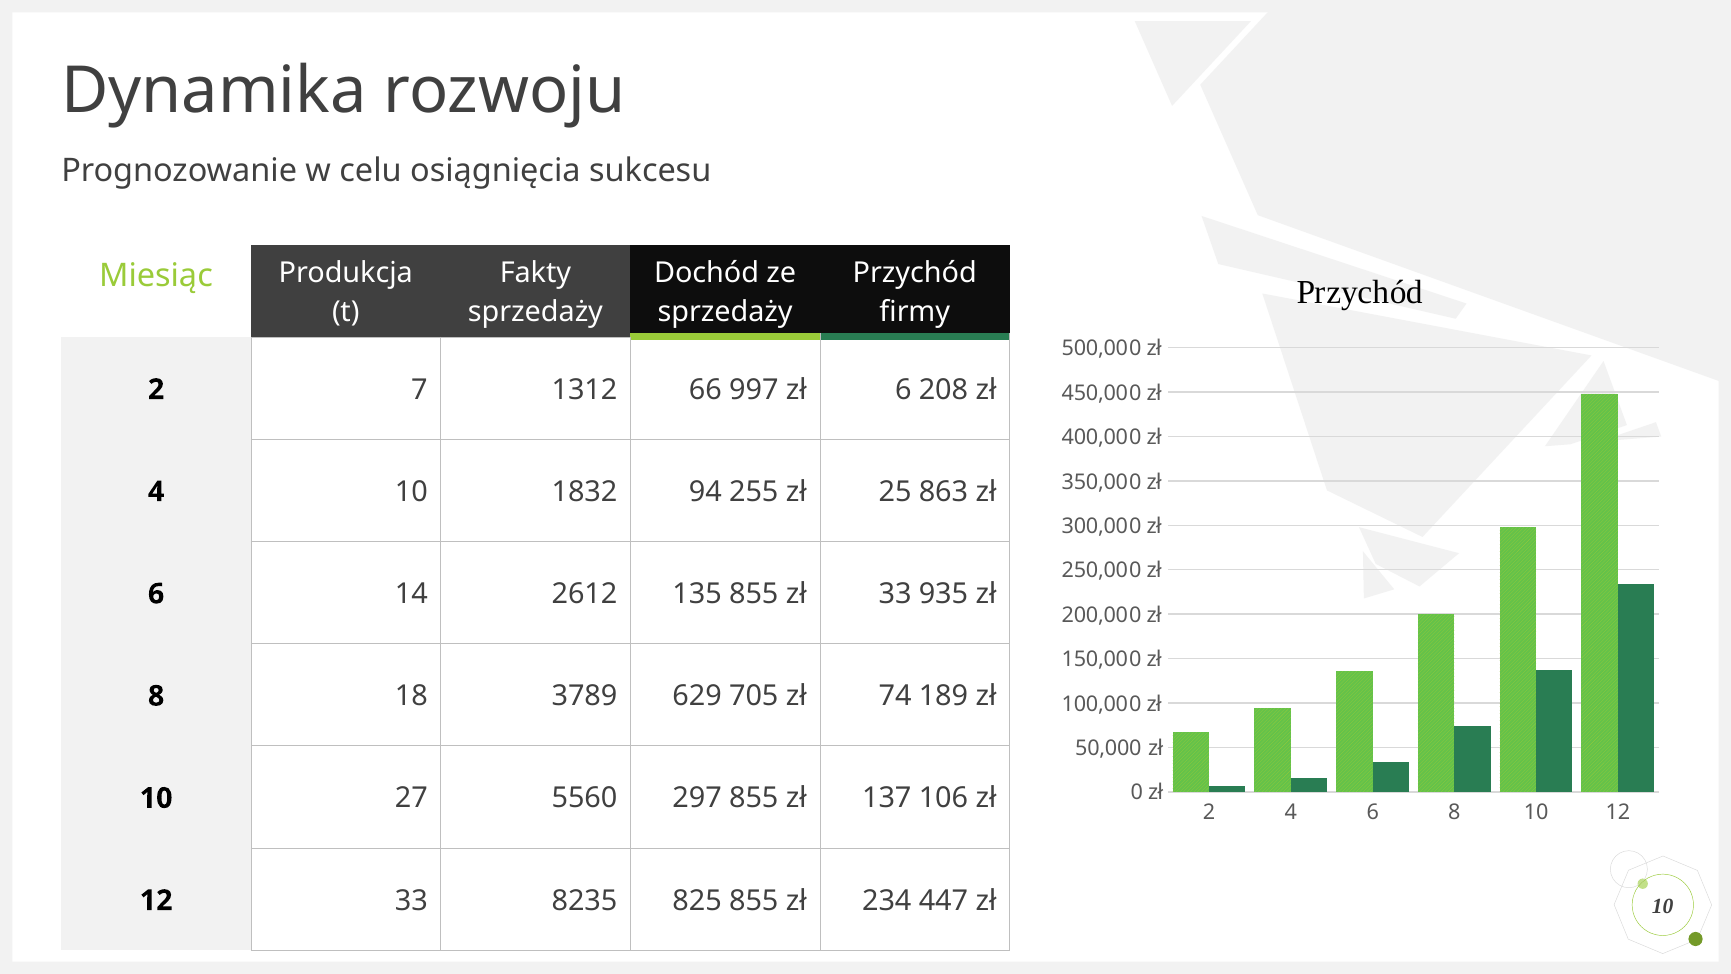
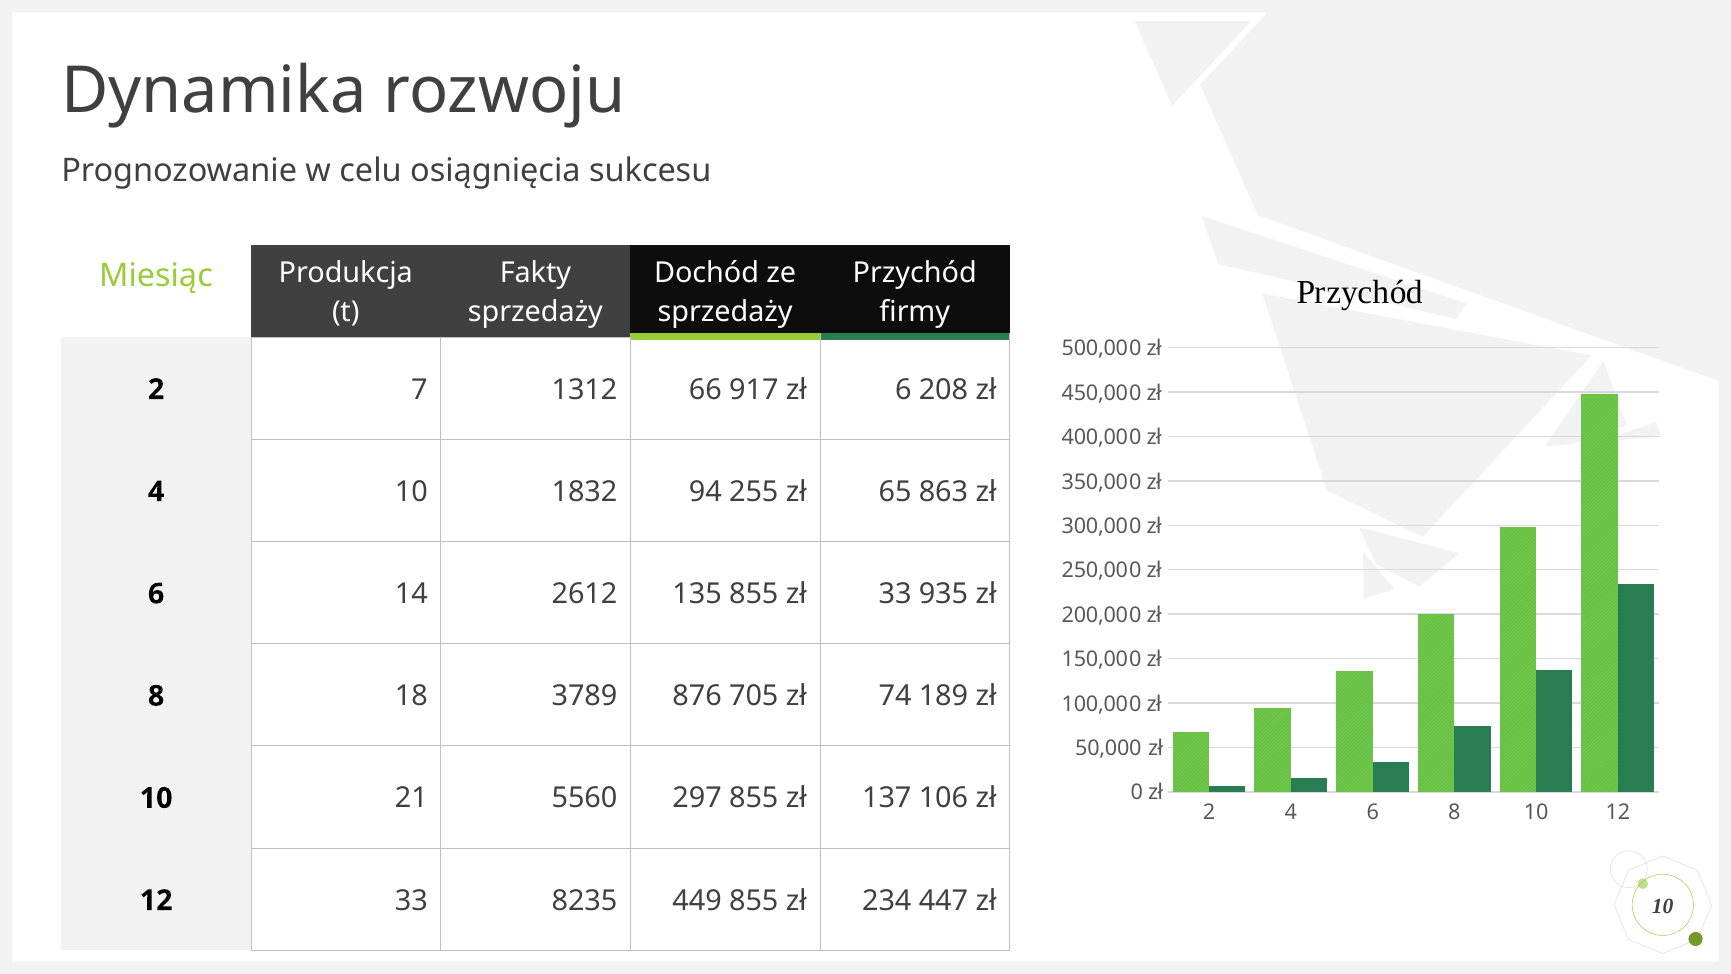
997: 997 -> 917
25: 25 -> 65
629: 629 -> 876
27: 27 -> 21
825: 825 -> 449
